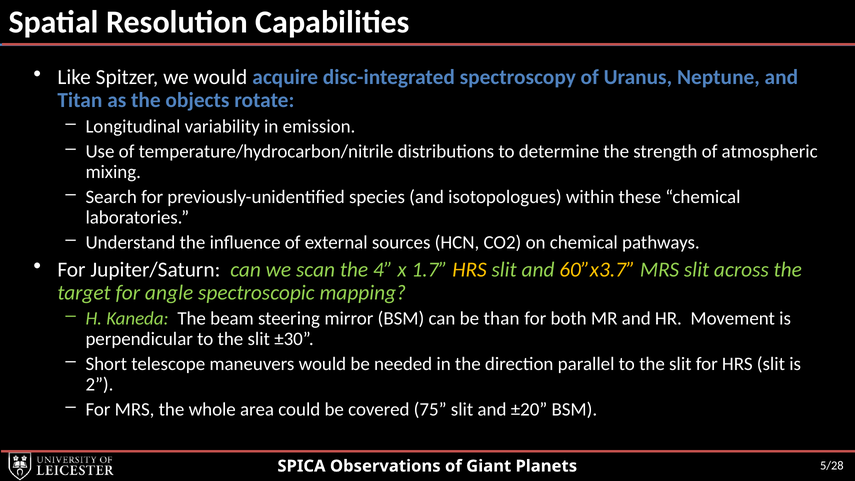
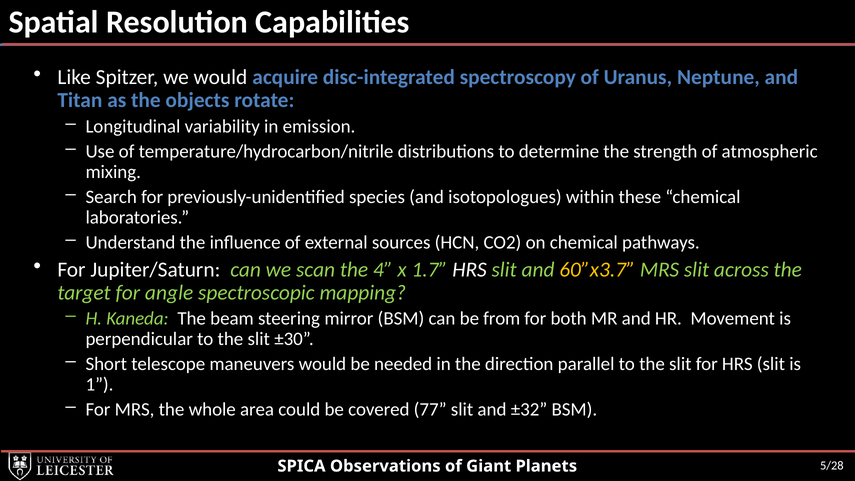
HRS at (470, 270) colour: yellow -> white
than: than -> from
2: 2 -> 1
75: 75 -> 77
±20: ±20 -> ±32
